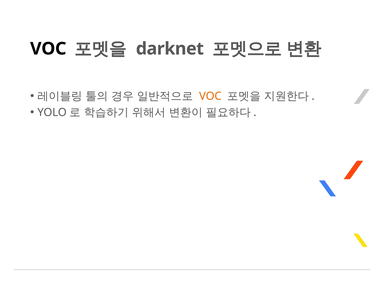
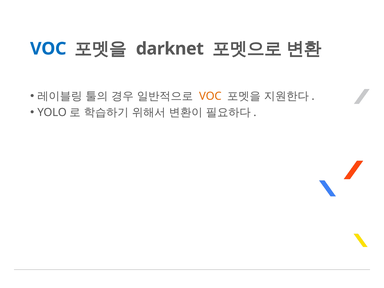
VOC at (48, 49) colour: black -> blue
